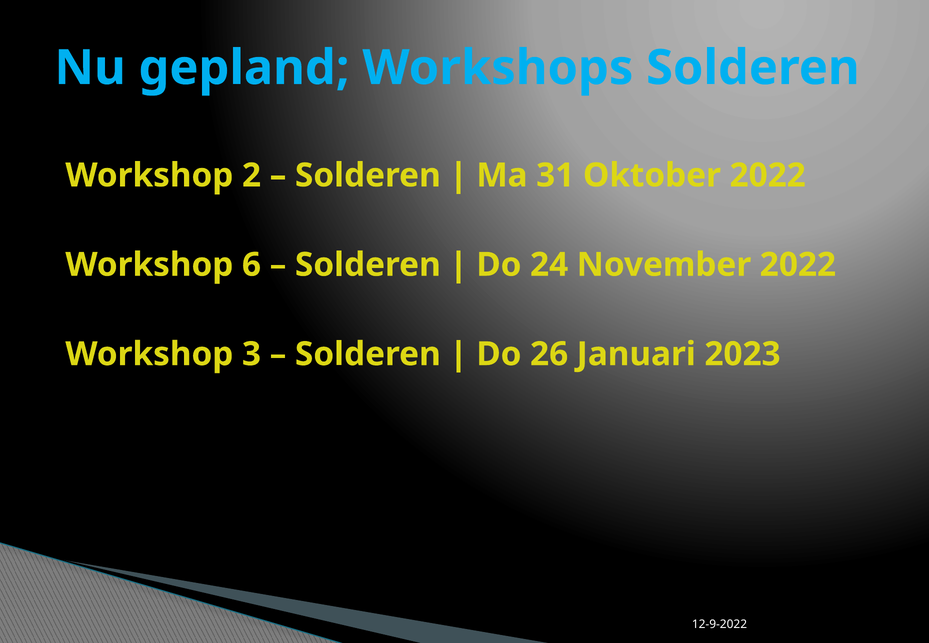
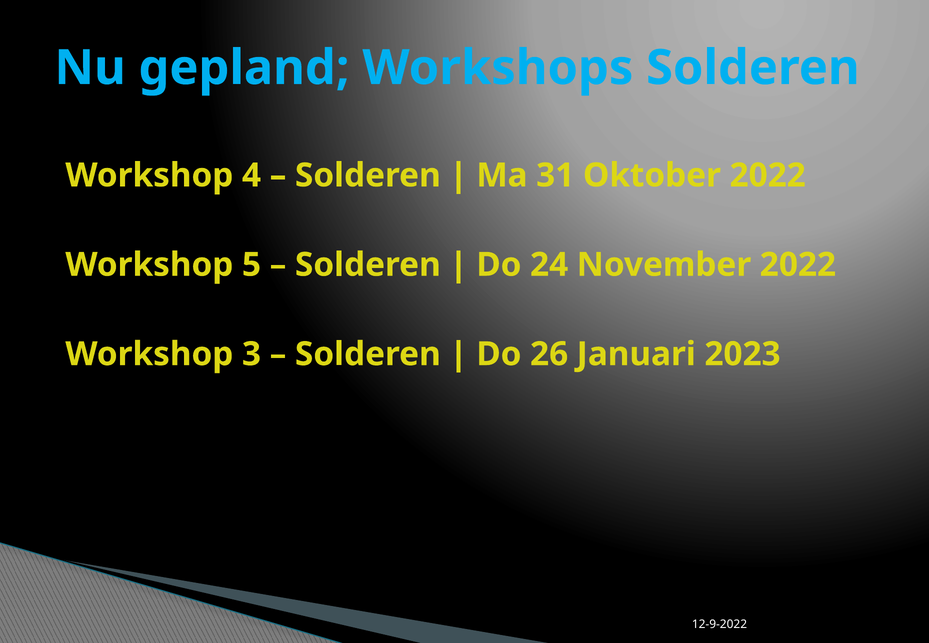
2: 2 -> 4
6: 6 -> 5
